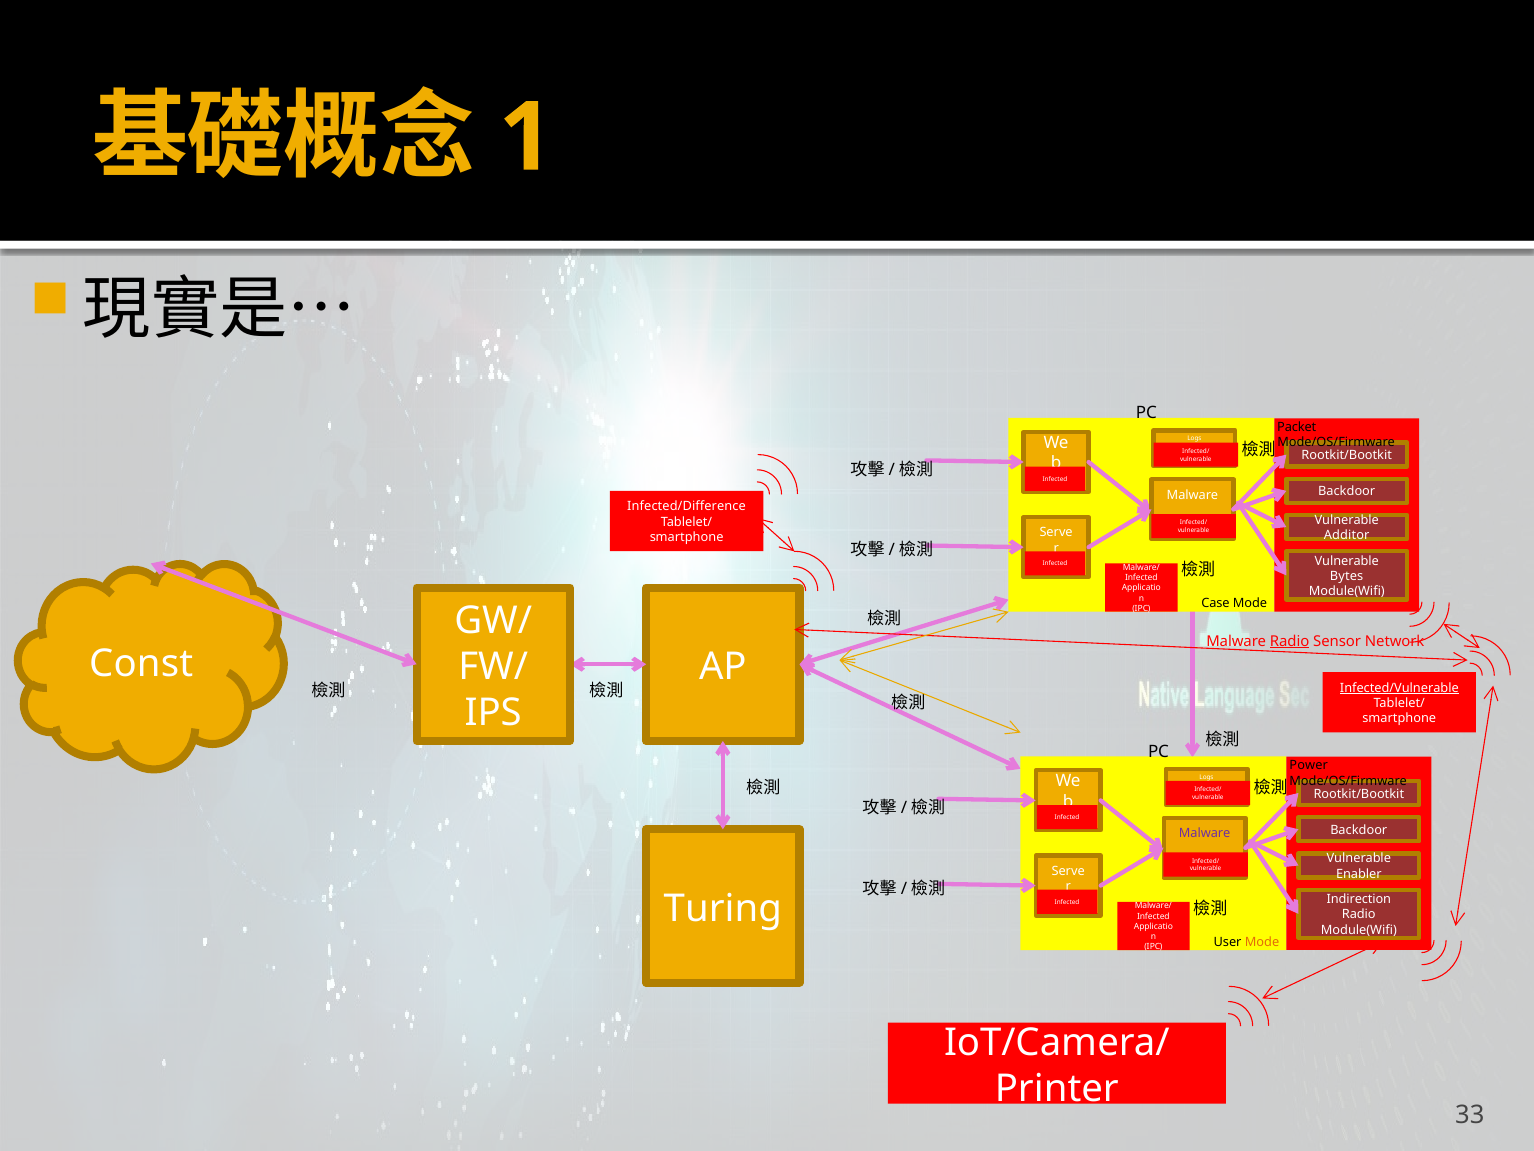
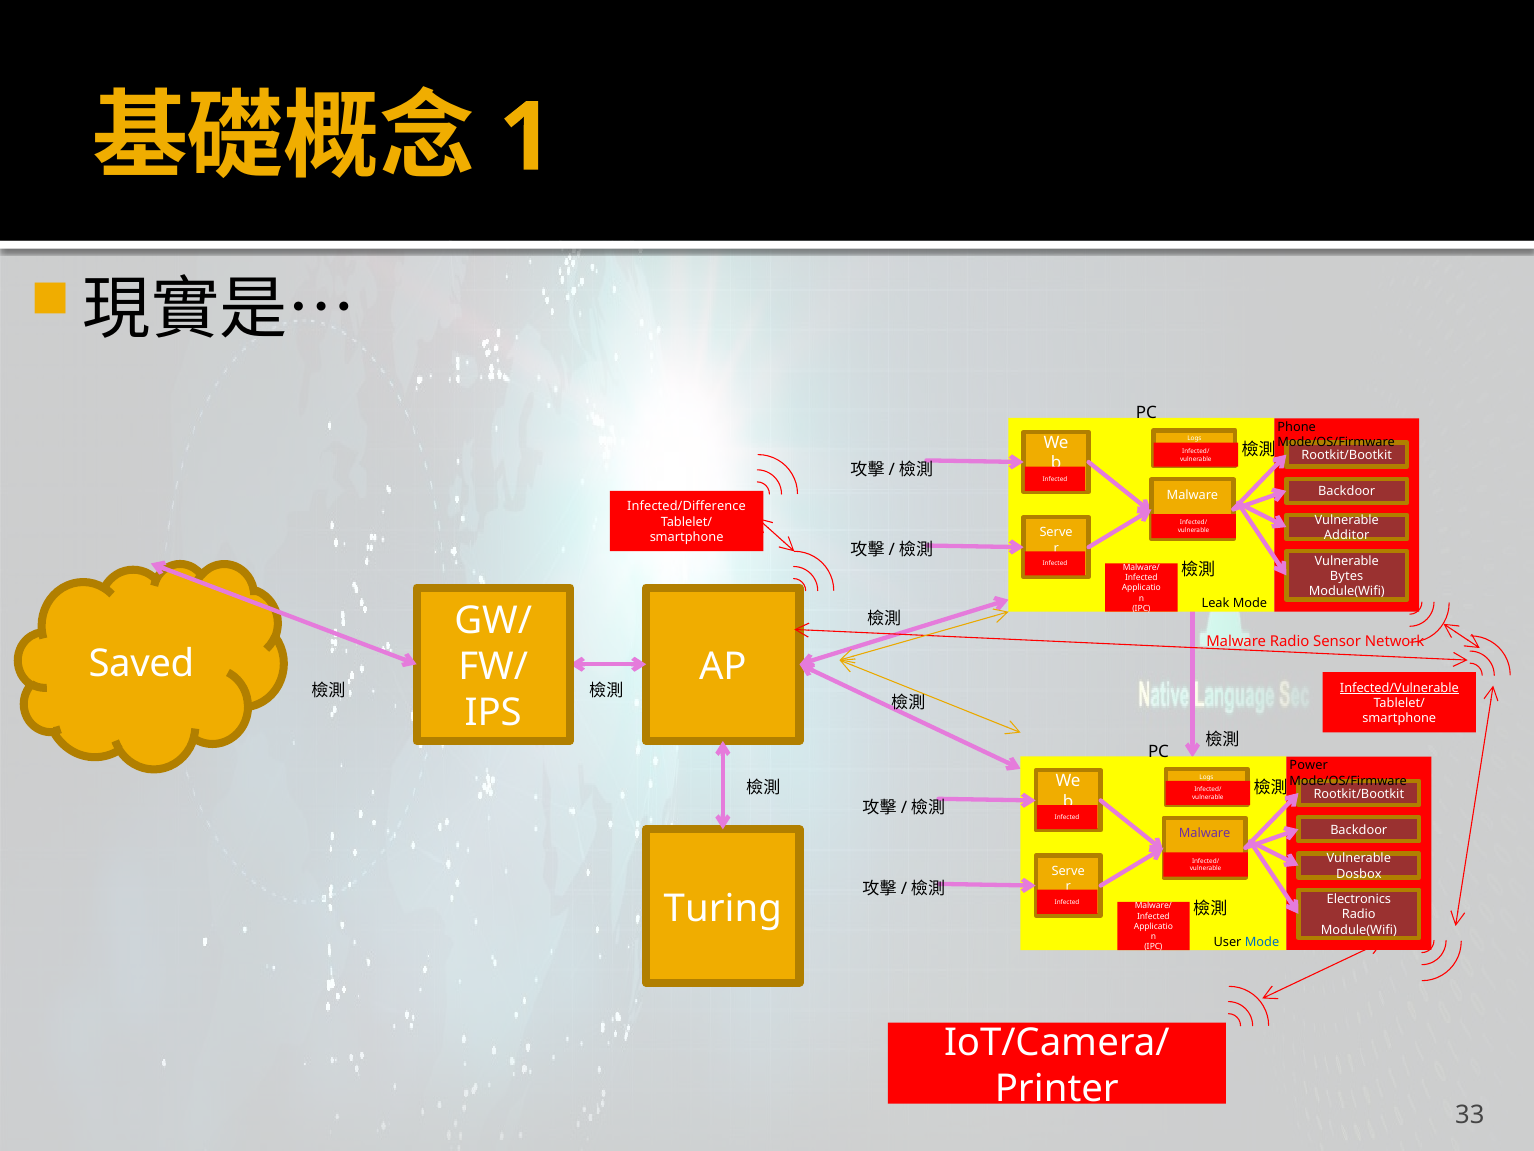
Packet: Packet -> Phone
Case: Case -> Leak
Radio at (1290, 641) underline: present -> none
Const: Const -> Saved
Enabler: Enabler -> Dosbox
Indirection: Indirection -> Electronics
Mode at (1262, 942) colour: orange -> blue
